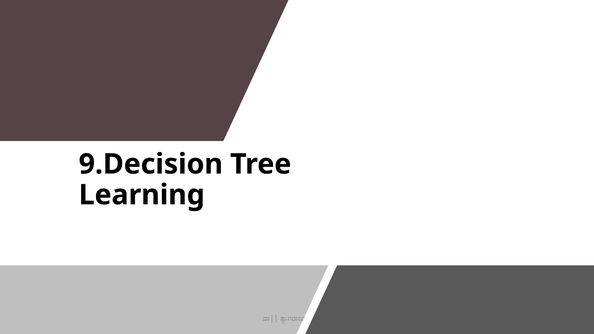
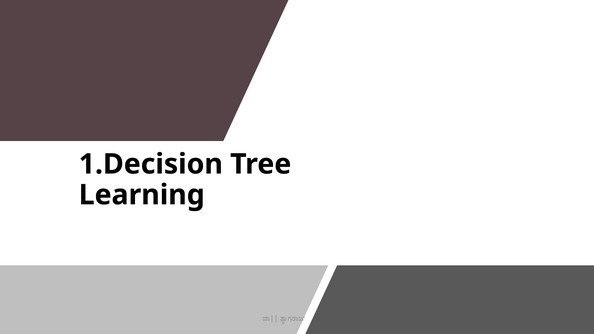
9.Decision: 9.Decision -> 1.Decision
